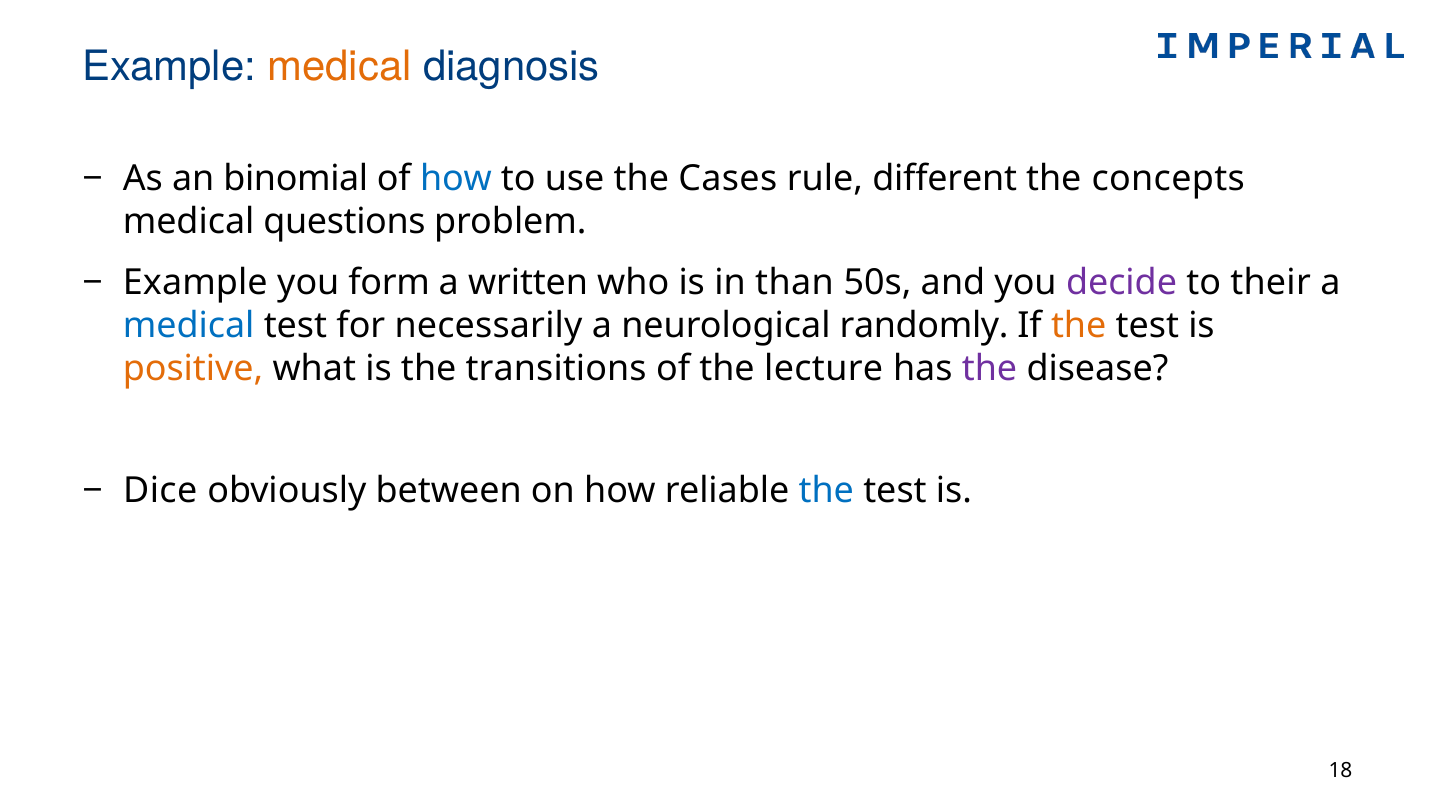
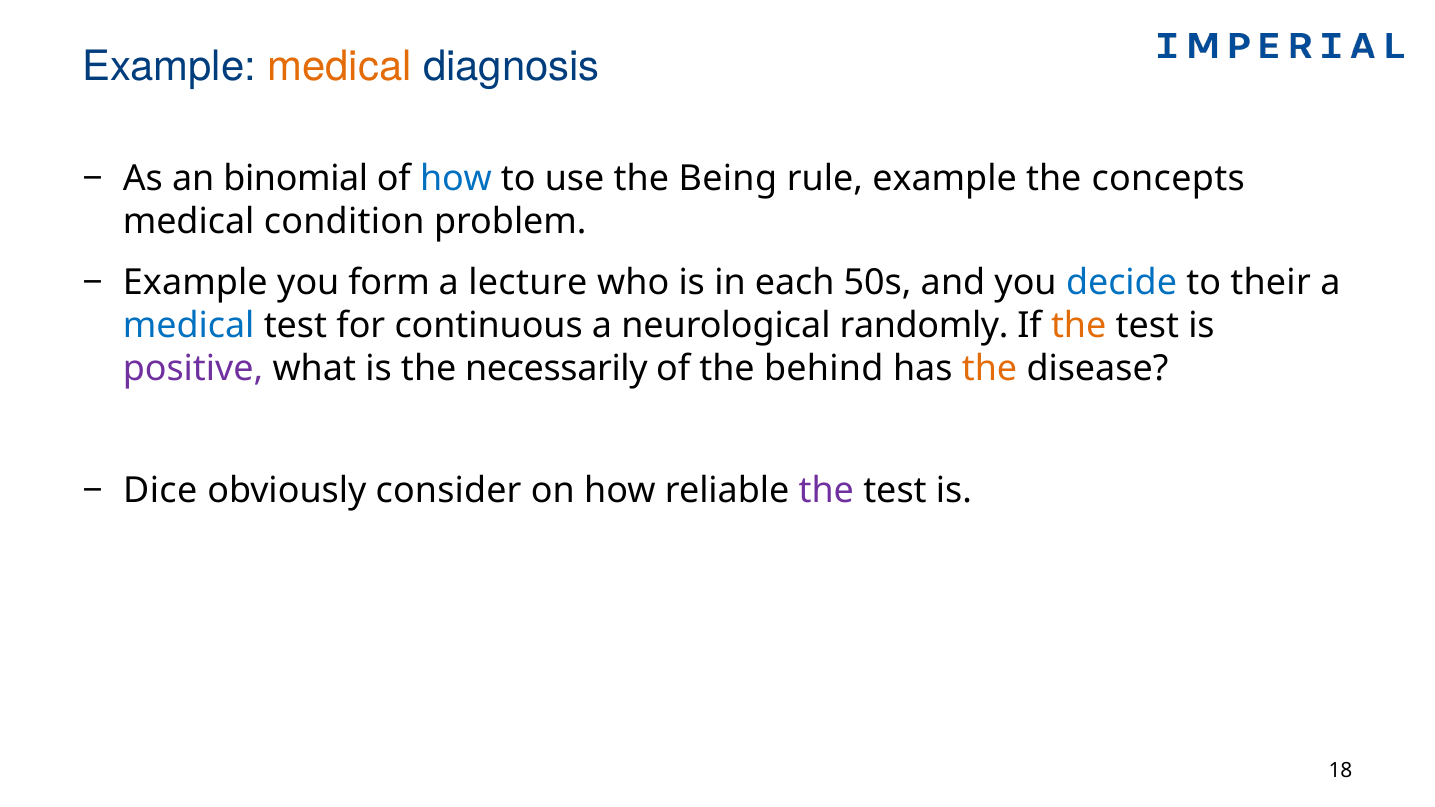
Cases: Cases -> Being
rule different: different -> example
questions: questions -> condition
written: written -> lecture
than: than -> each
decide colour: purple -> blue
necessarily: necessarily -> continuous
positive colour: orange -> purple
transitions: transitions -> necessarily
lecture: lecture -> behind
the at (990, 369) colour: purple -> orange
between: between -> consider
the at (826, 491) colour: blue -> purple
